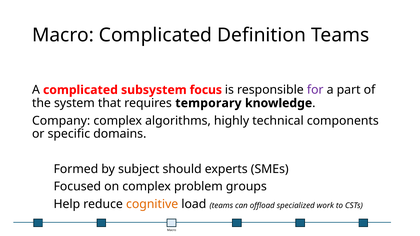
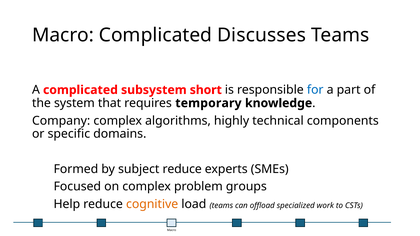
Definition: Definition -> Discusses
focus: focus -> short
for colour: purple -> blue
subject should: should -> reduce
